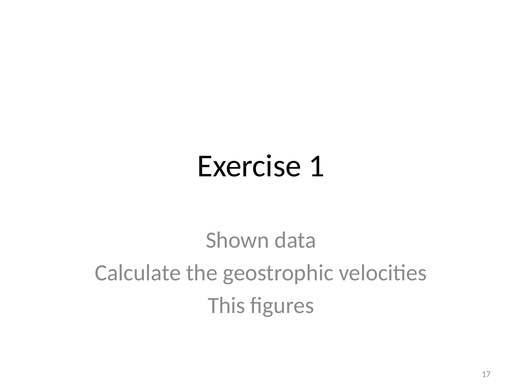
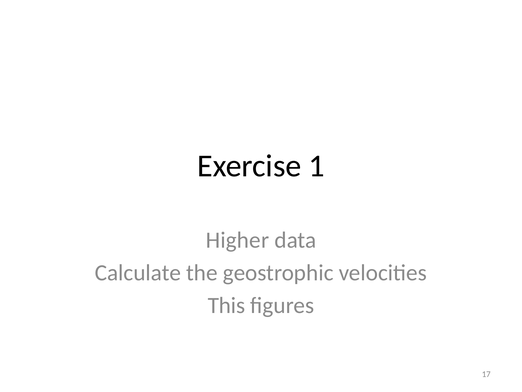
Shown: Shown -> Higher
